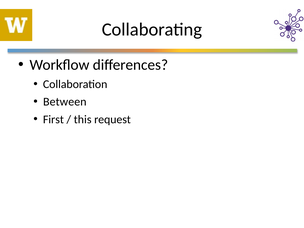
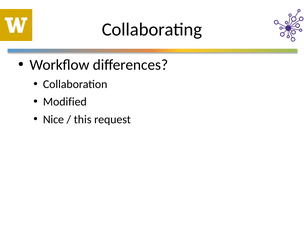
Between: Between -> Modified
First: First -> Nice
